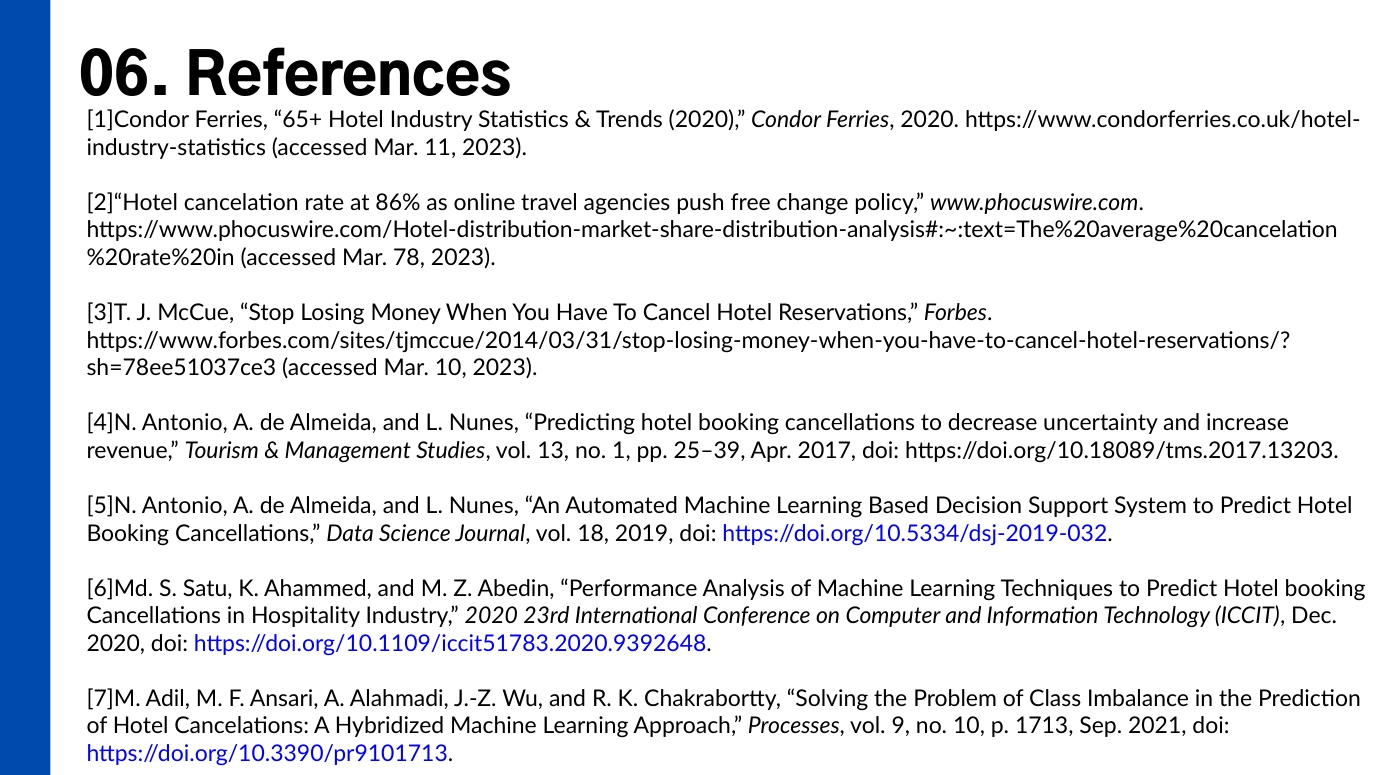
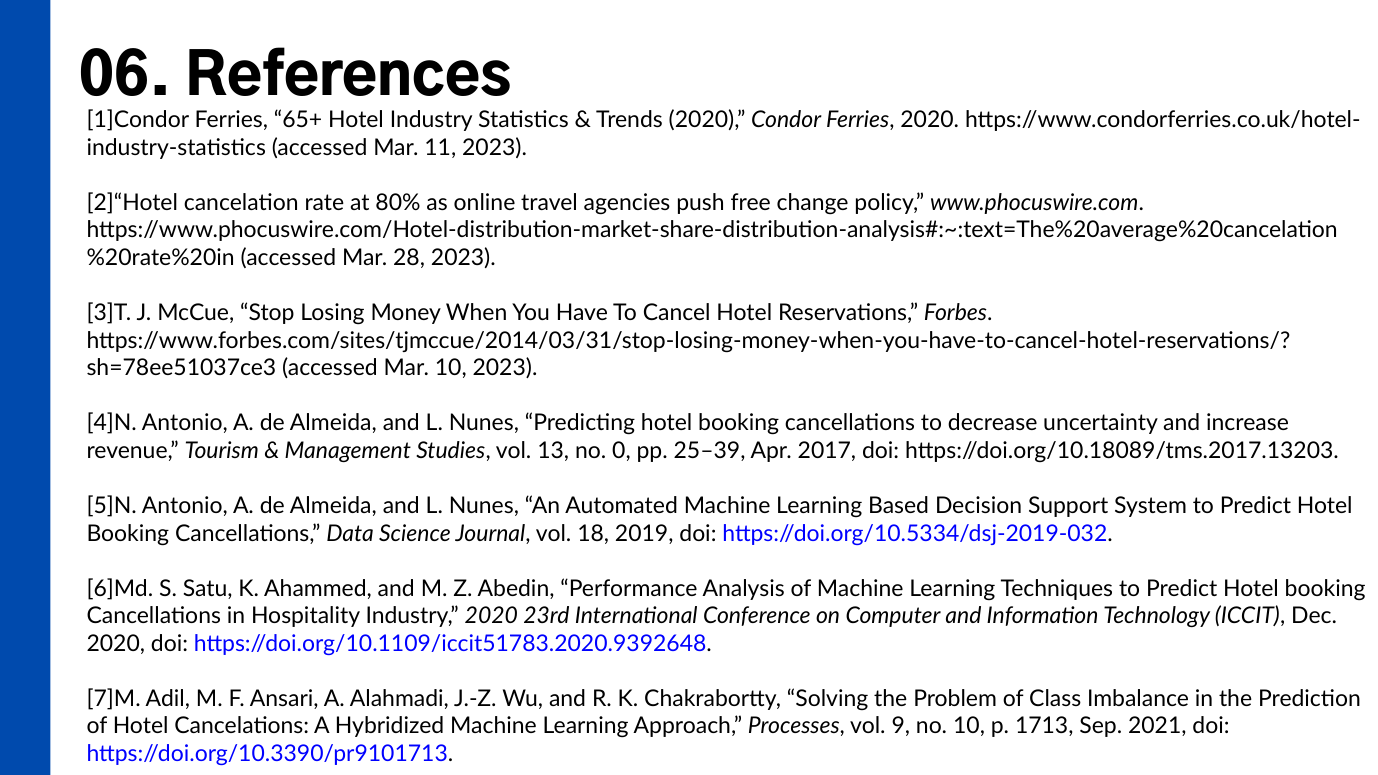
86%: 86% -> 80%
78: 78 -> 28
1: 1 -> 0
